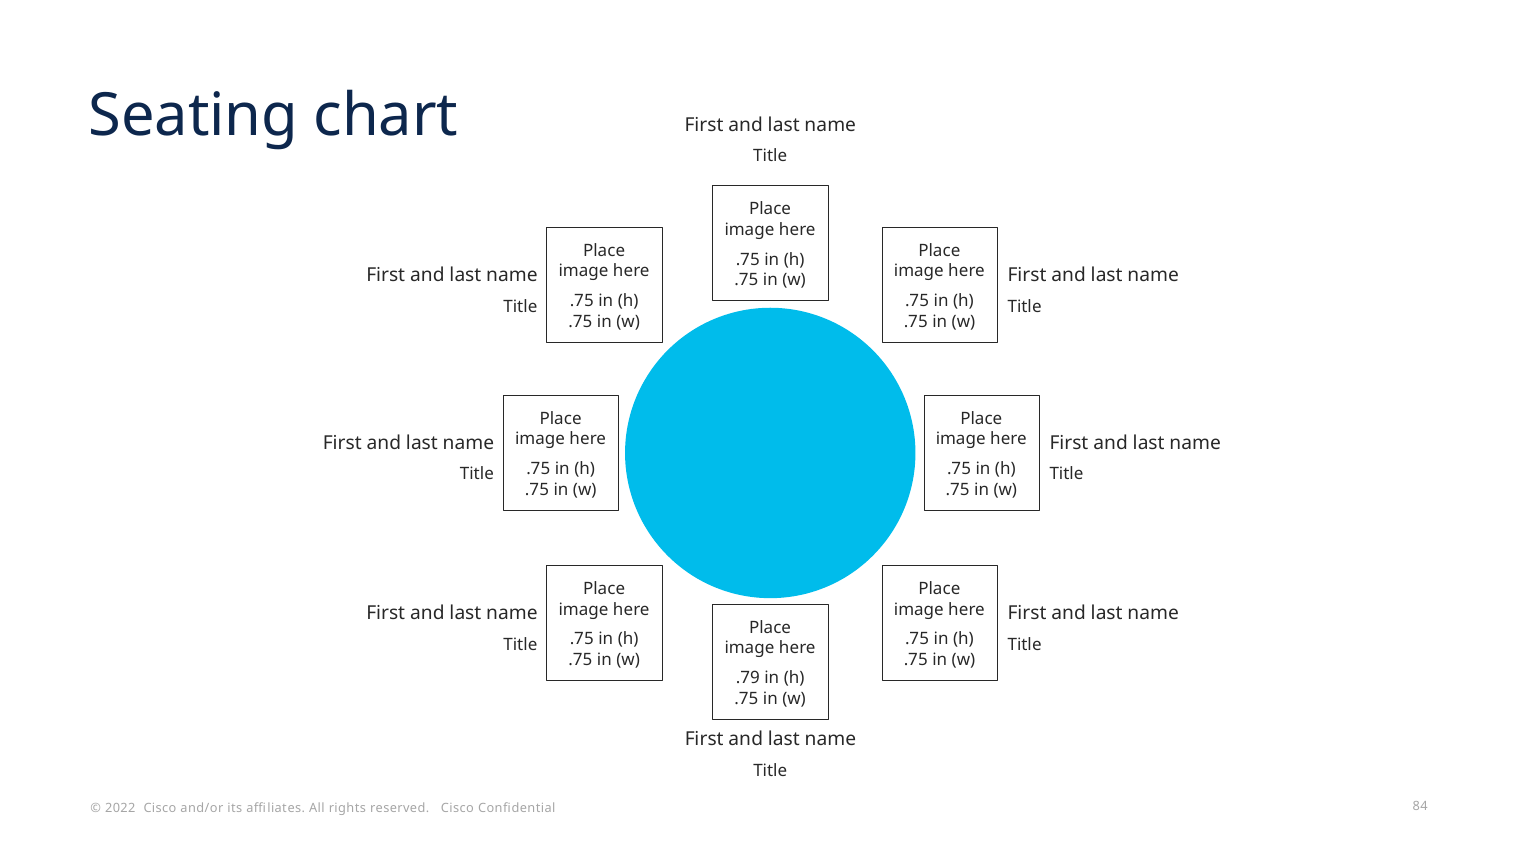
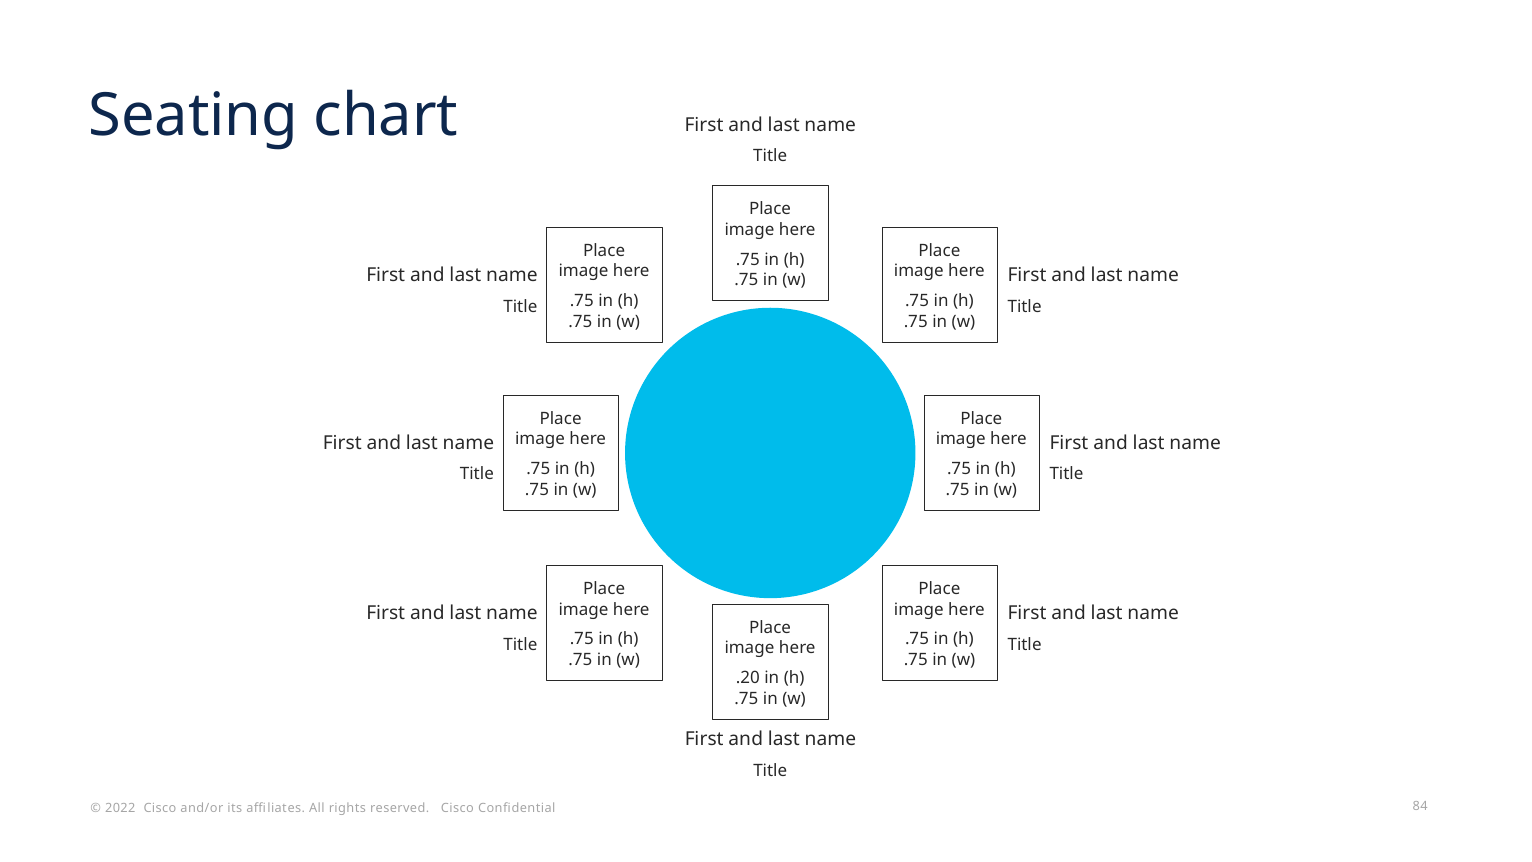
.79: .79 -> .20
